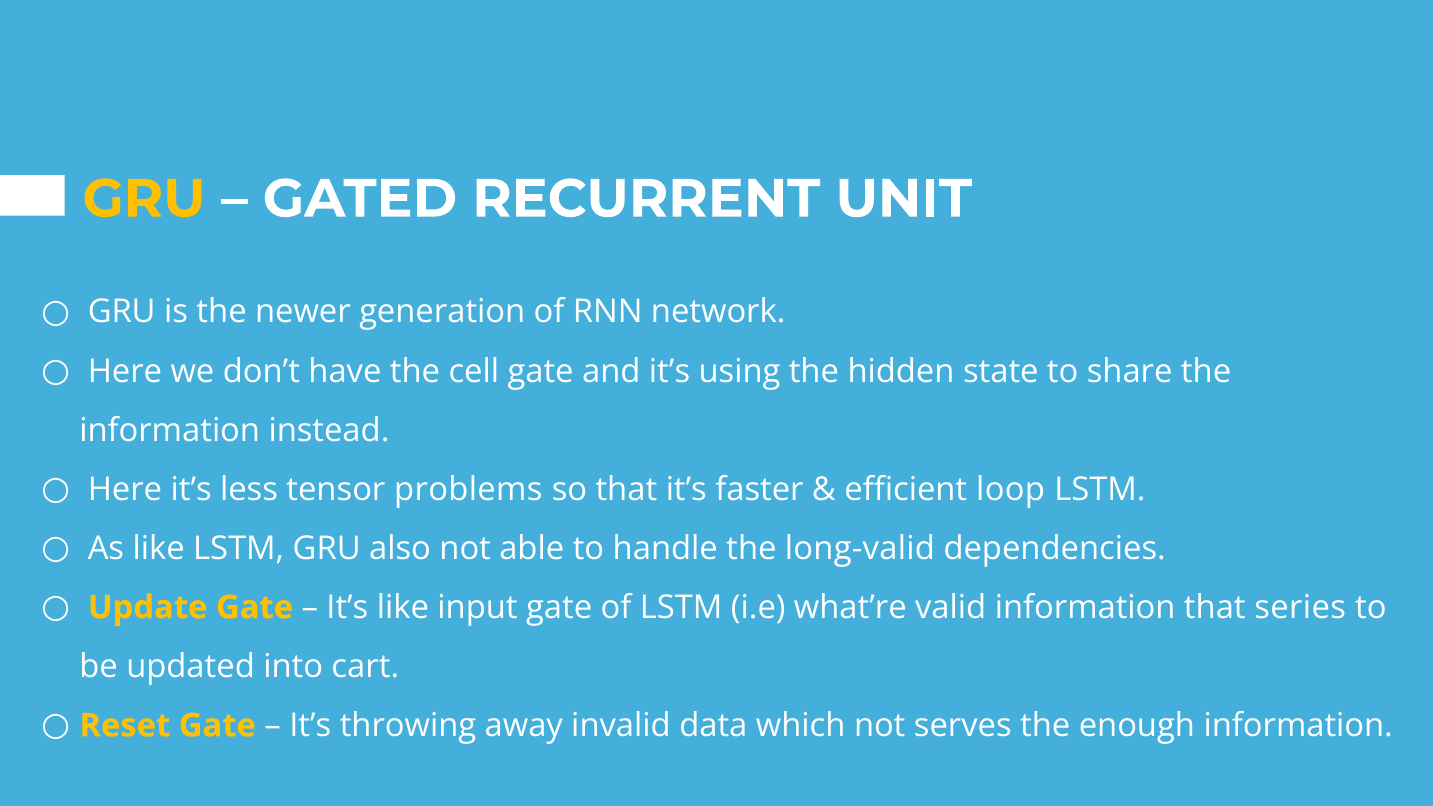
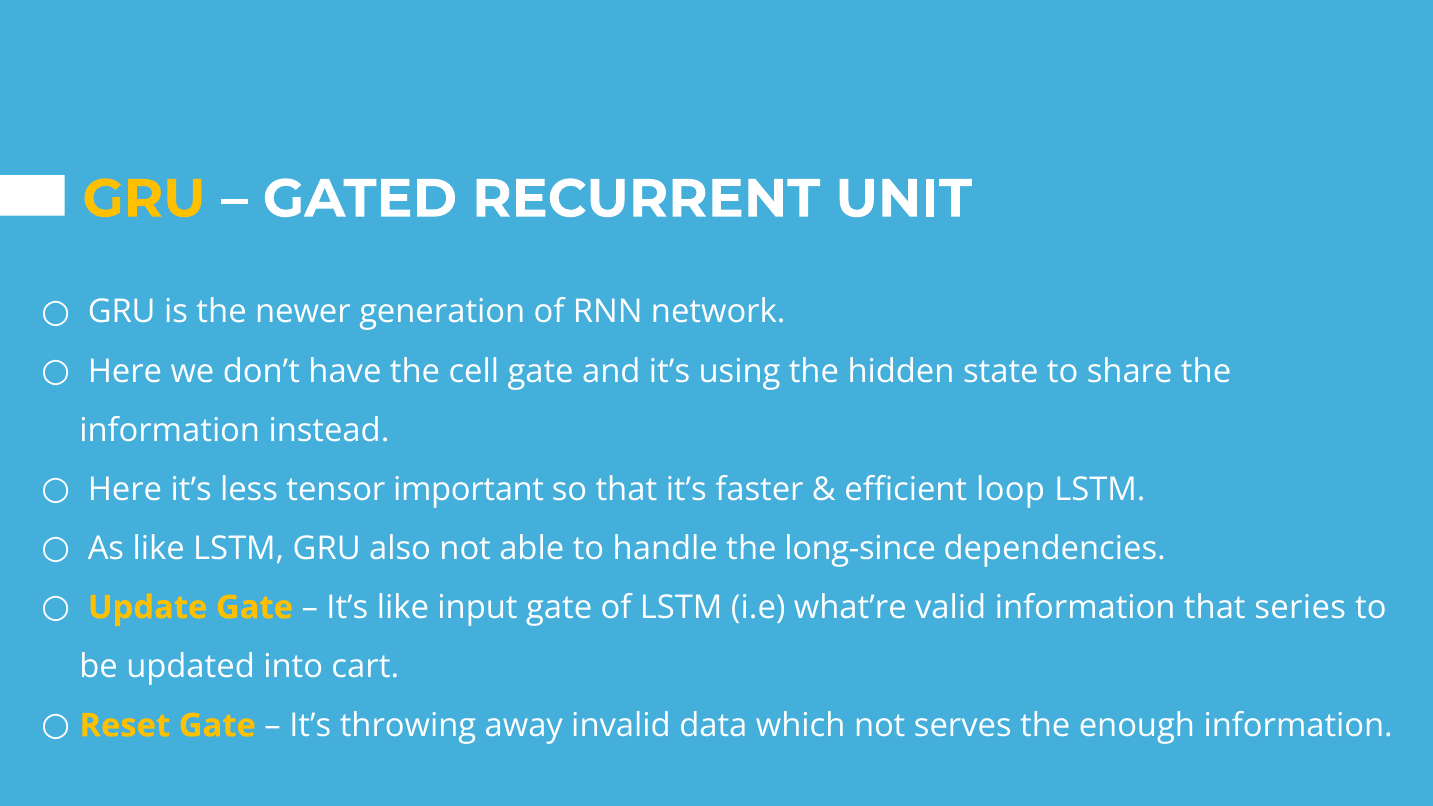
problems: problems -> important
long-valid: long-valid -> long-since
